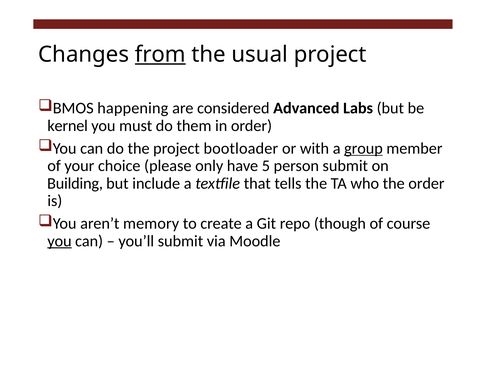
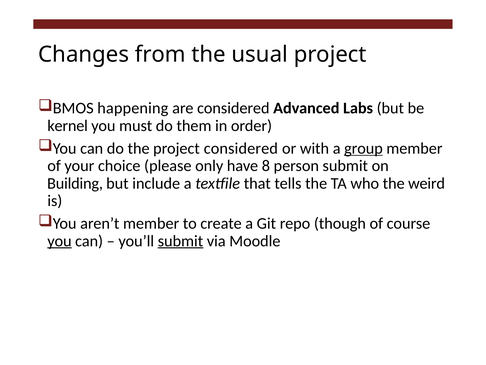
from underline: present -> none
project bootloader: bootloader -> considered
5: 5 -> 8
the order: order -> weird
aren’t memory: memory -> member
submit at (180, 241) underline: none -> present
